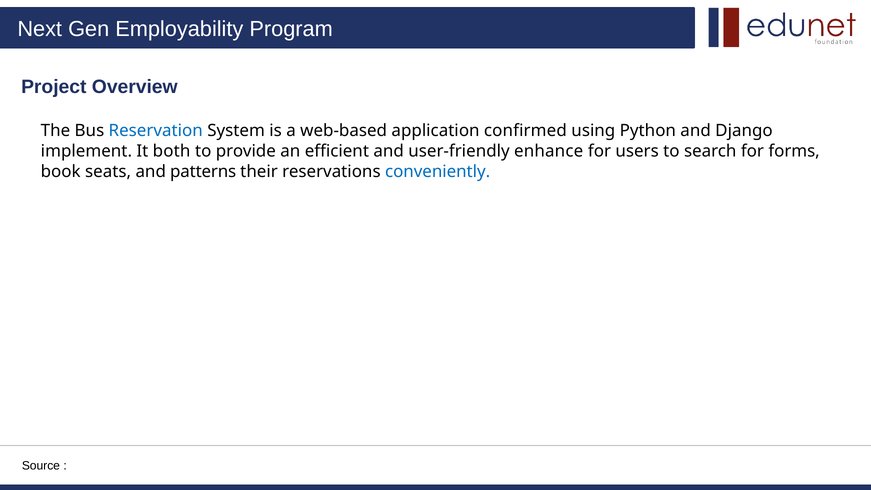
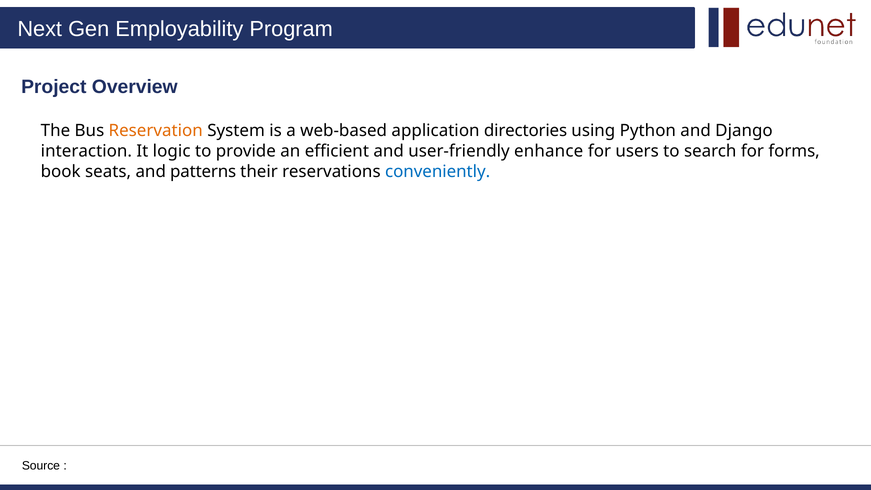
Reservation colour: blue -> orange
confirmed: confirmed -> directories
implement: implement -> interaction
both: both -> logic
